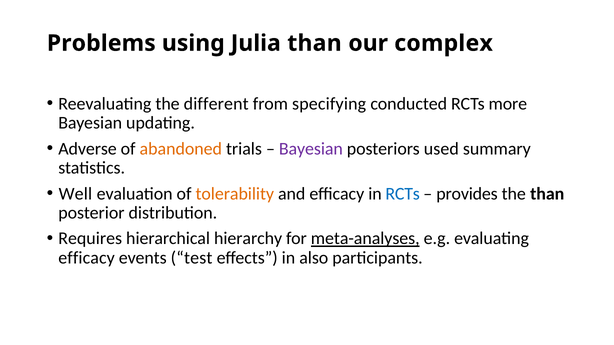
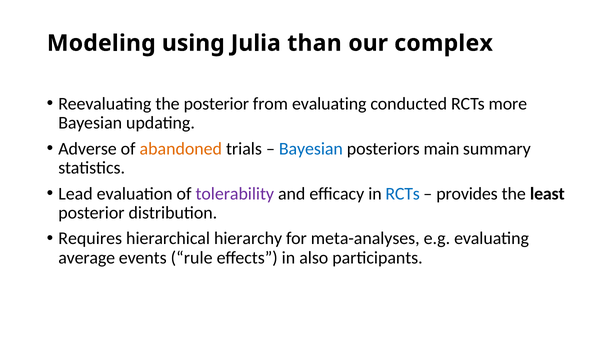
Problems: Problems -> Modeling
the different: different -> posterior
from specifying: specifying -> evaluating
Bayesian at (311, 149) colour: purple -> blue
used: used -> main
Well: Well -> Lead
tolerability colour: orange -> purple
the than: than -> least
meta-analyses underline: present -> none
efficacy at (87, 258): efficacy -> average
test: test -> rule
